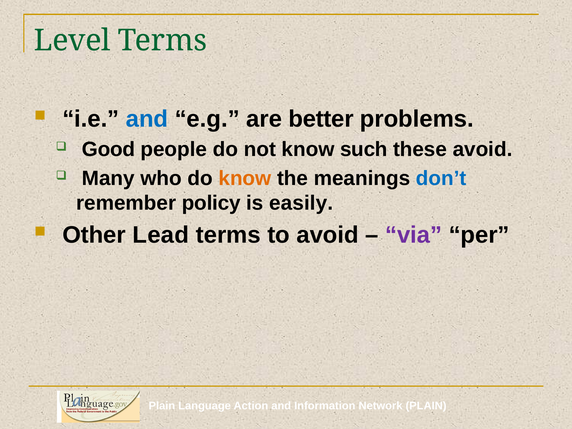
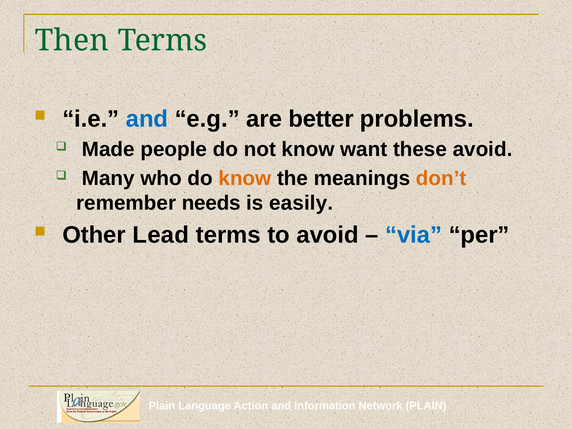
Level: Level -> Then
Good: Good -> Made
such: such -> want
don’t colour: blue -> orange
policy: policy -> needs
via colour: purple -> blue
